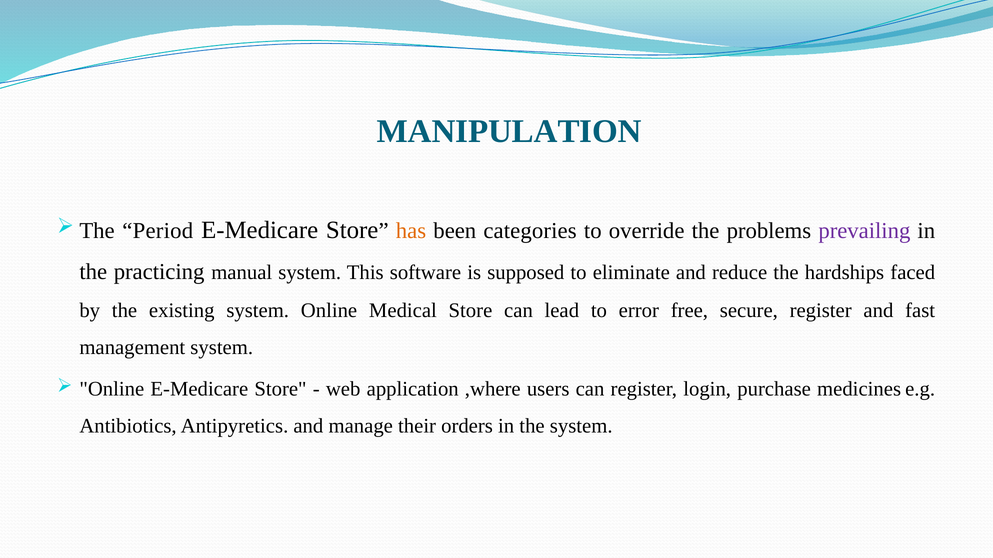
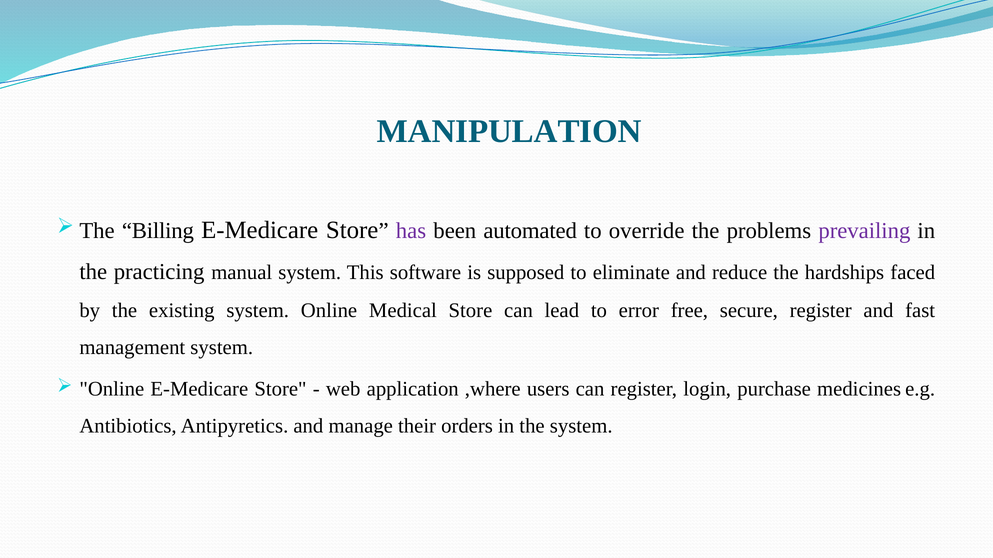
Period: Period -> Billing
has colour: orange -> purple
categories: categories -> automated
